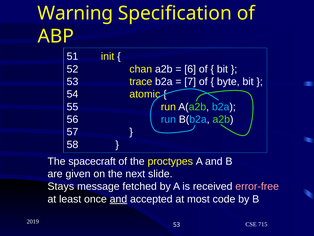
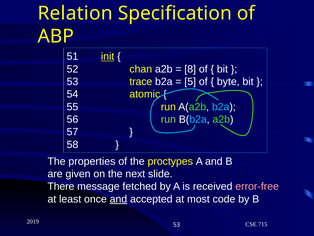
Warning: Warning -> Relation
init underline: none -> present
6: 6 -> 8
7: 7 -> 5
run at (168, 119) colour: light blue -> light green
spacecraft: spacecraft -> properties
Stays: Stays -> There
